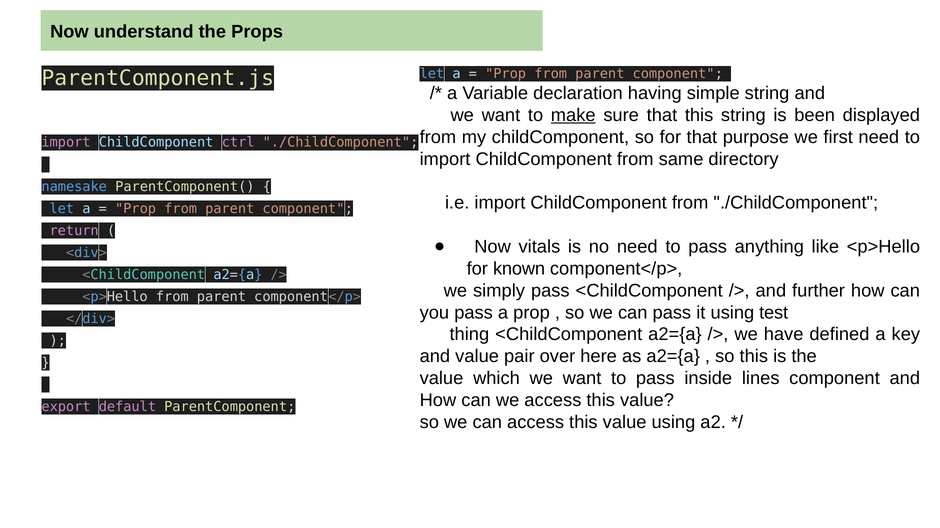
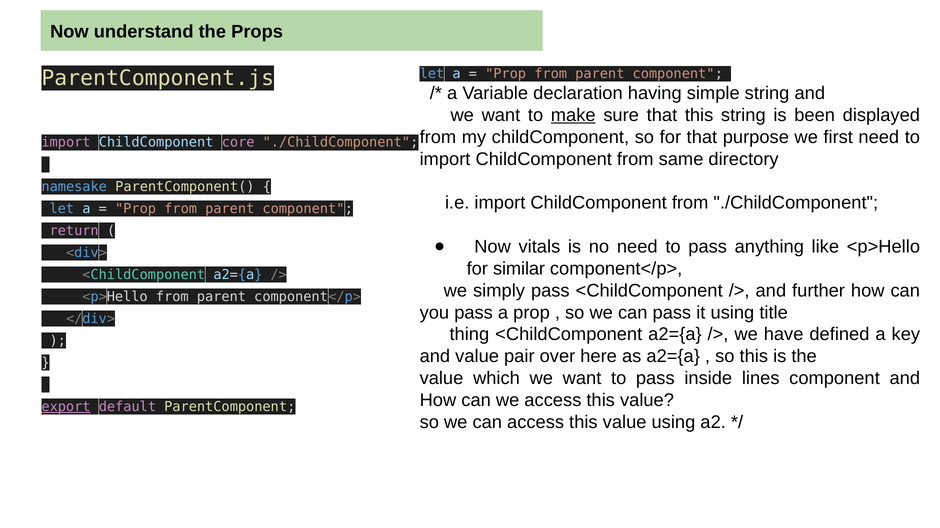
ctrl: ctrl -> core
known: known -> similar
test: test -> title
export underline: none -> present
